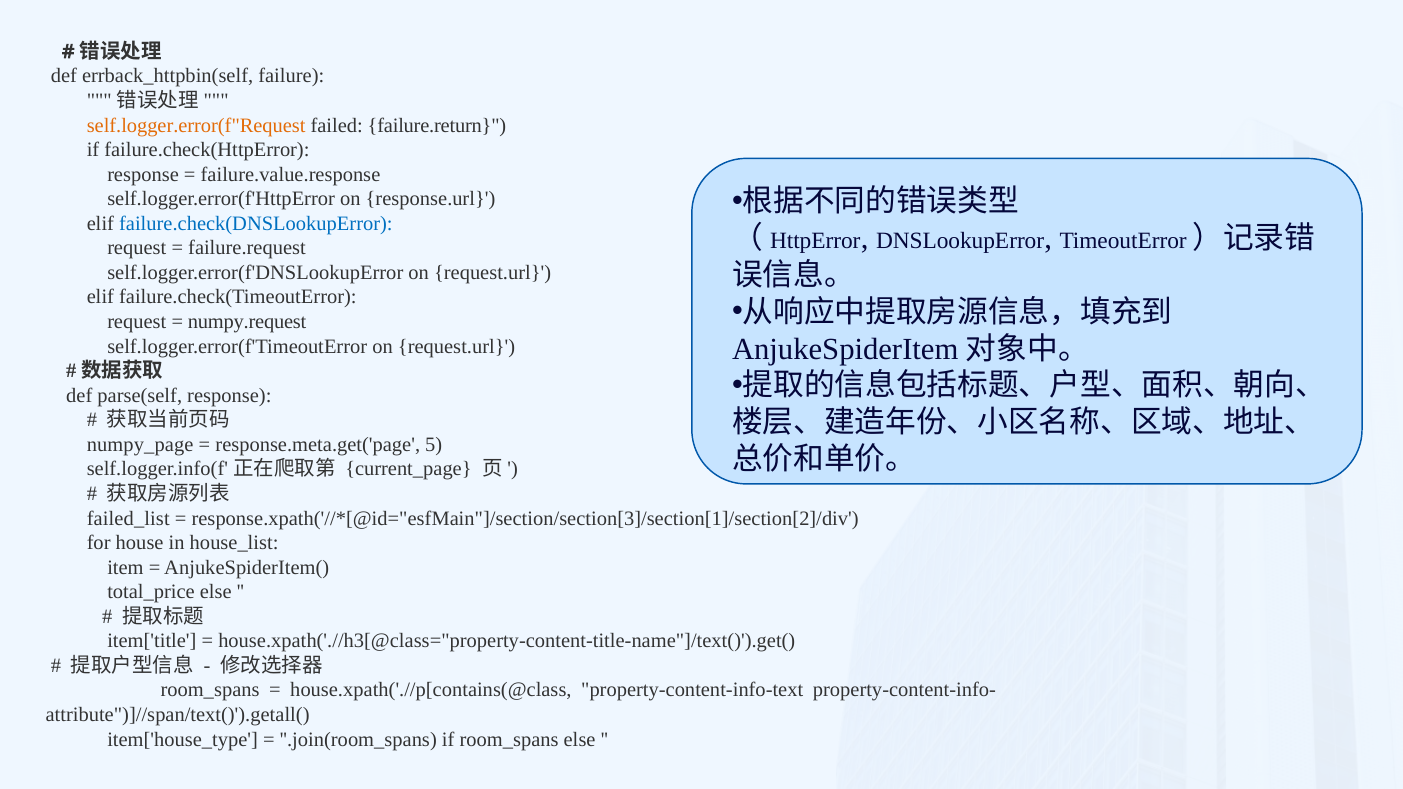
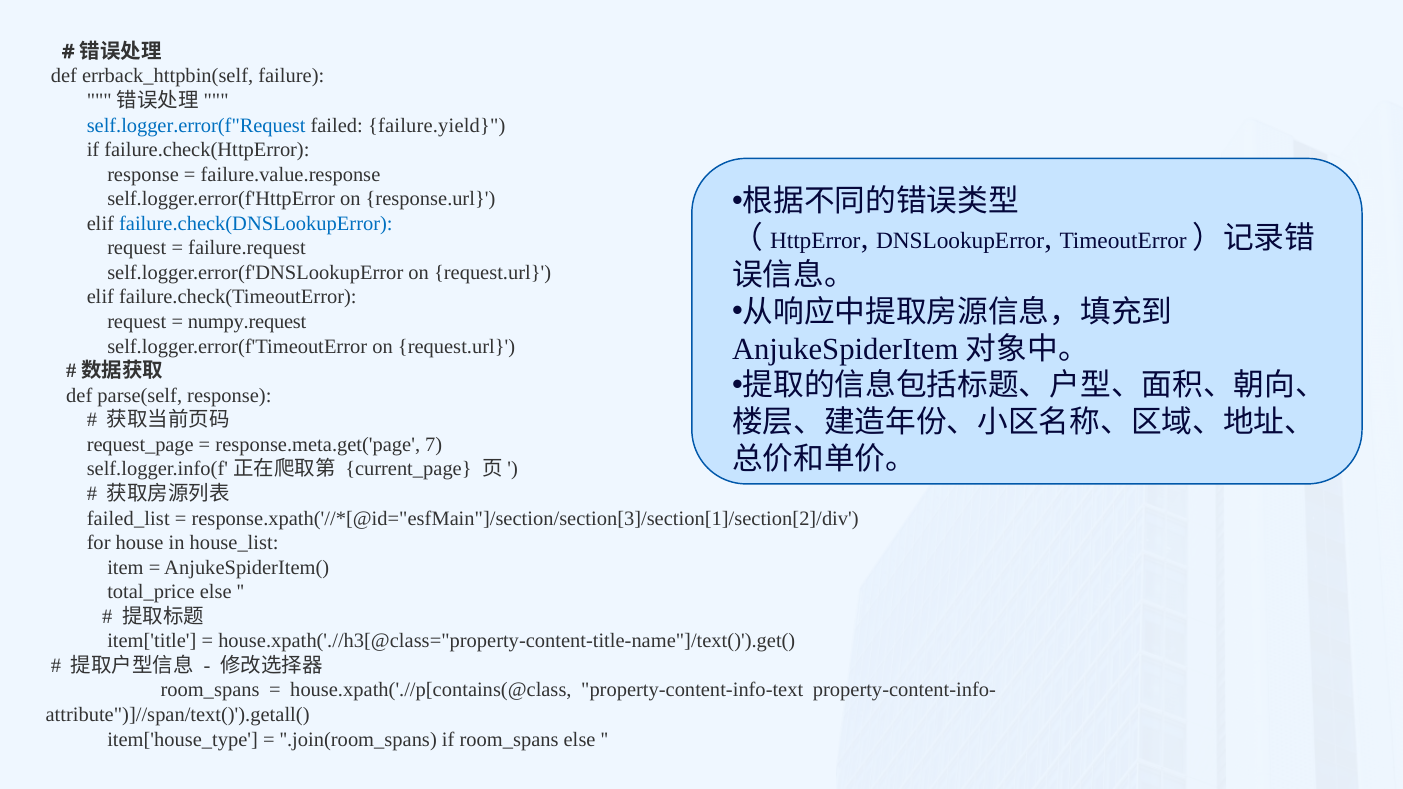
self.logger.error(f"Request colour: orange -> blue
failure.return: failure.return -> failure.yield
numpy_page: numpy_page -> request_page
5: 5 -> 7
